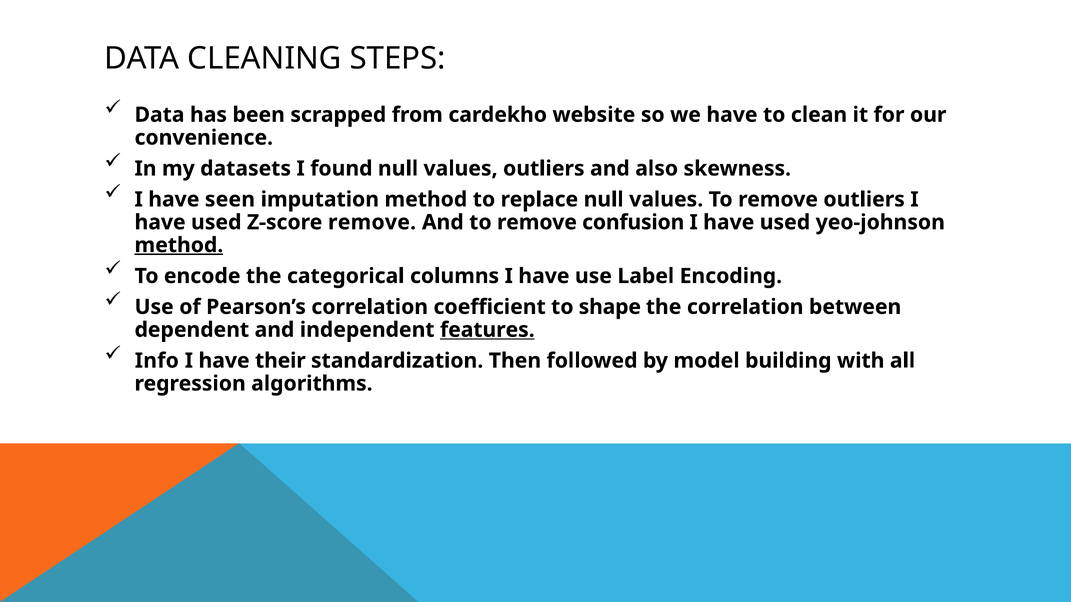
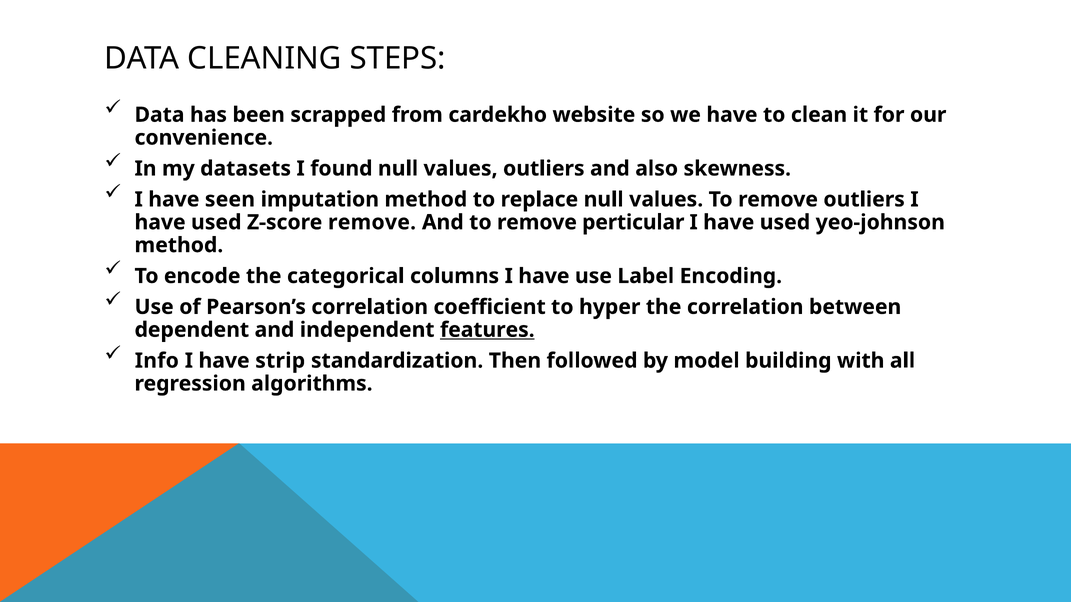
confusion: confusion -> perticular
method at (179, 245) underline: present -> none
shape: shape -> hyper
their: their -> strip
